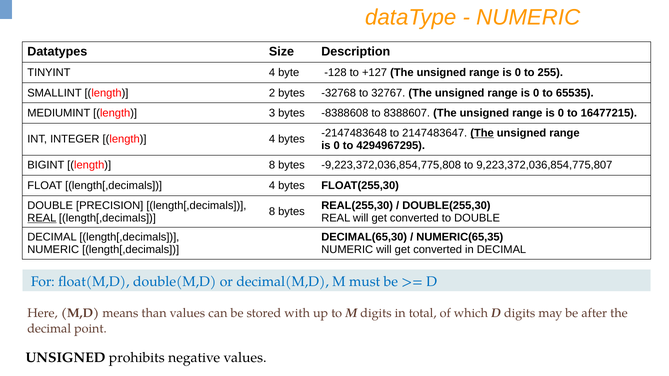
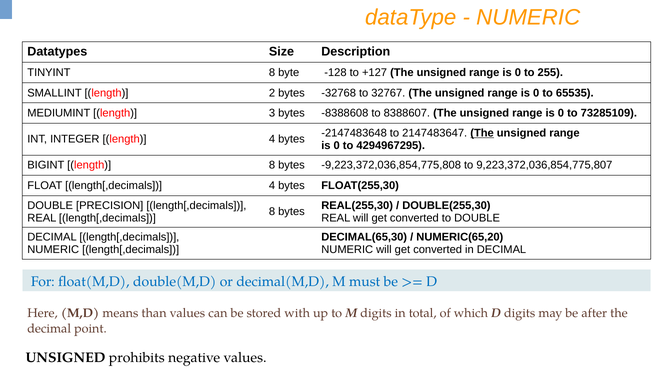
TINYINT 4: 4 -> 8
16477215: 16477215 -> 73285109
REAL at (42, 218) underline: present -> none
NUMERIC(65,35: NUMERIC(65,35 -> NUMERIC(65,20
